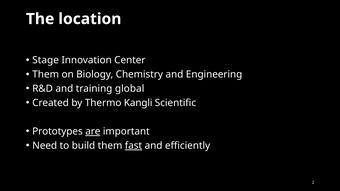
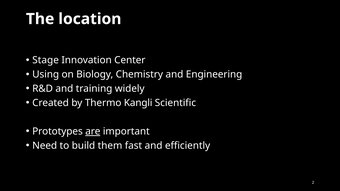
Them at (46, 74): Them -> Using
global: global -> widely
fast underline: present -> none
